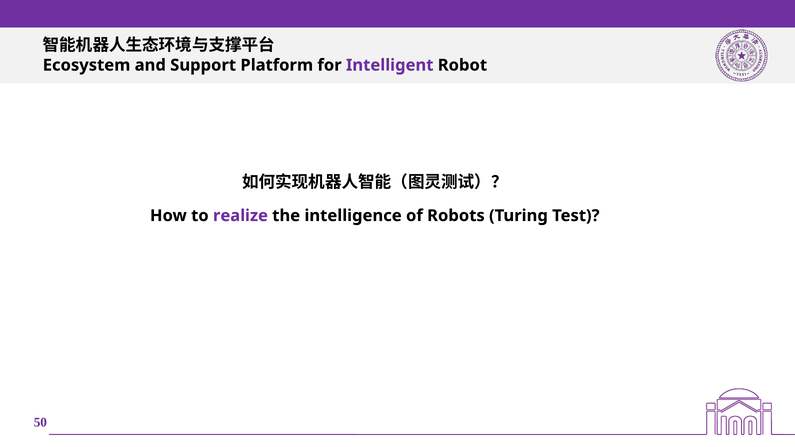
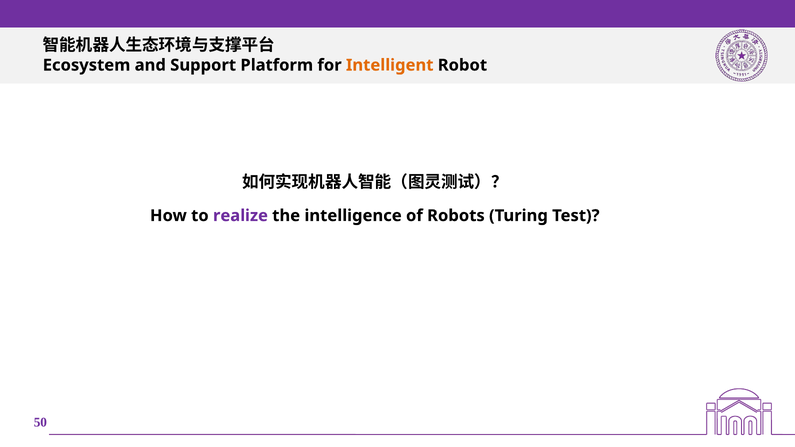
Intelligent colour: purple -> orange
